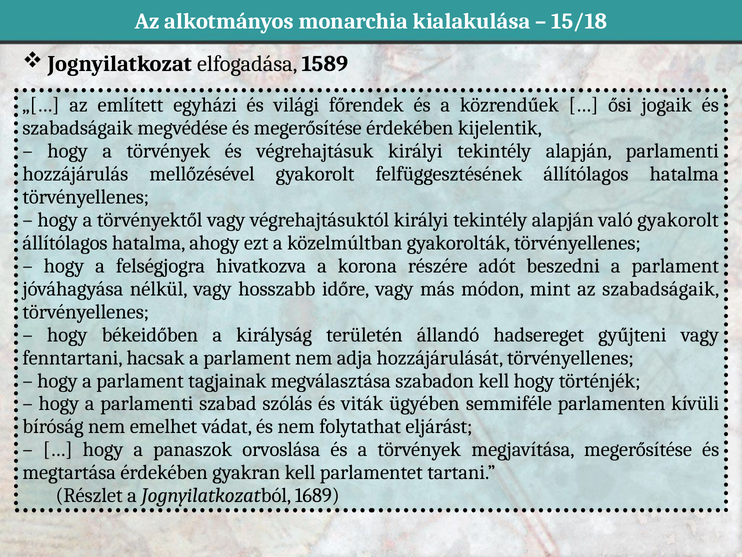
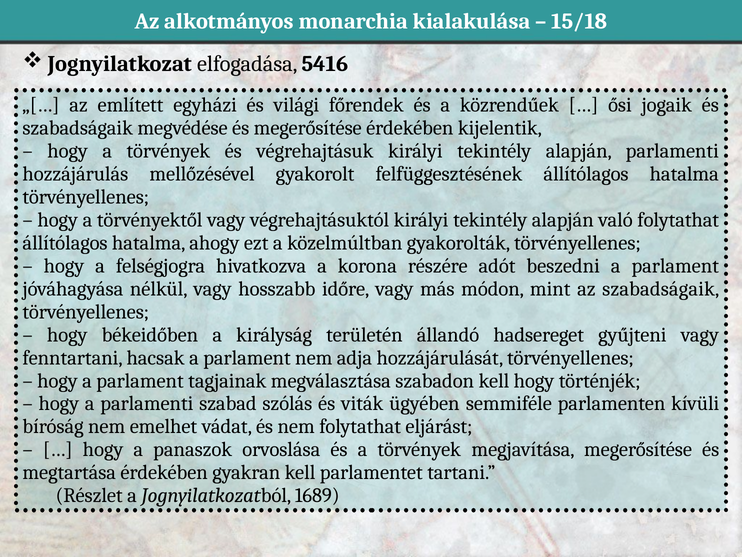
1589: 1589 -> 5416
való gyakorolt: gyakorolt -> folytathat
